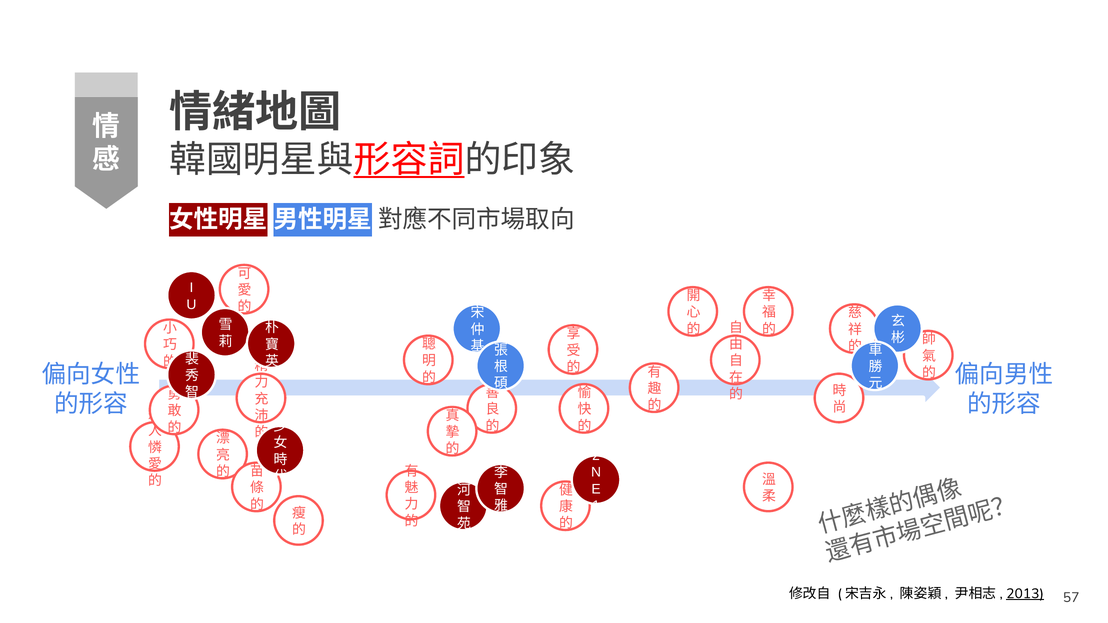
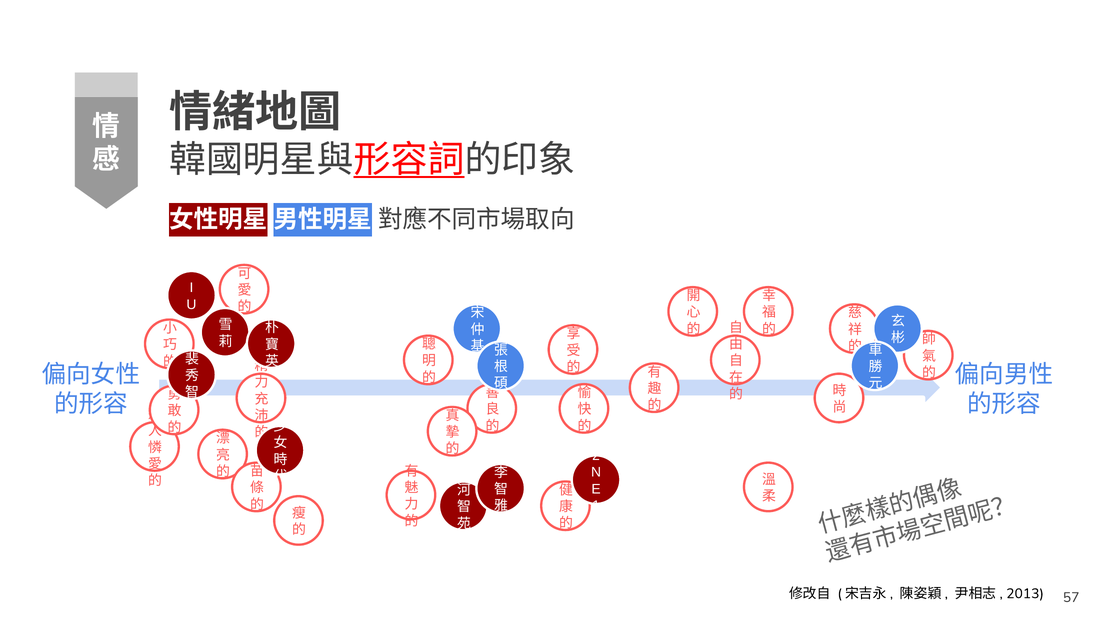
2013 underline: present -> none
